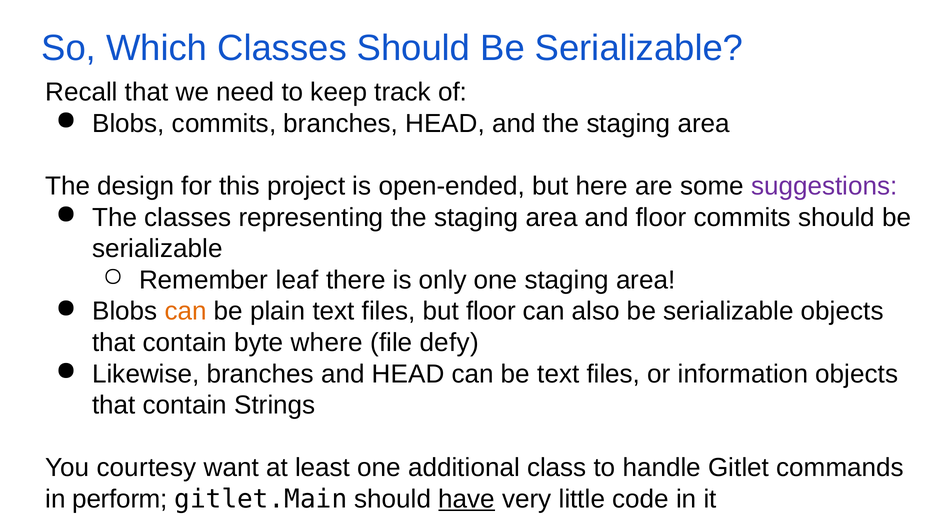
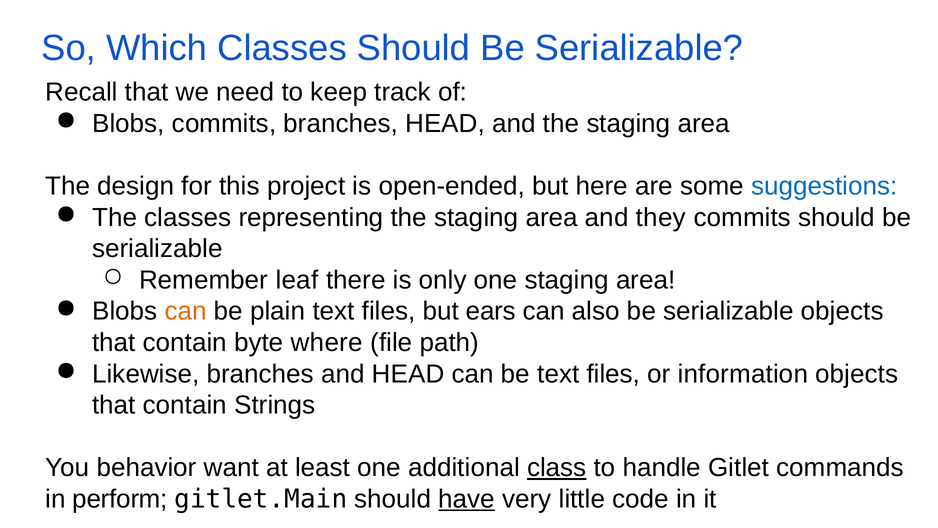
suggestions colour: purple -> blue
and floor: floor -> they
but floor: floor -> ears
defy: defy -> path
courtesy: courtesy -> behavior
class underline: none -> present
